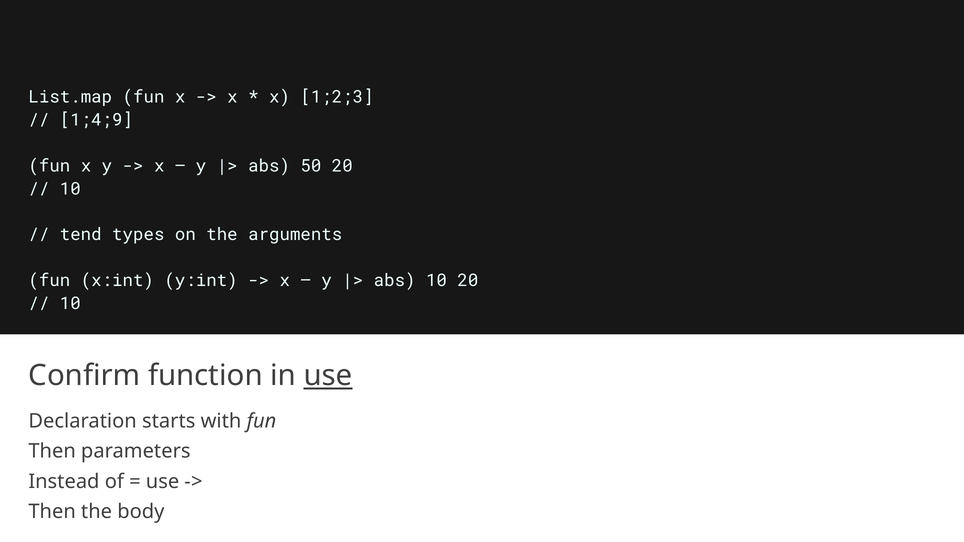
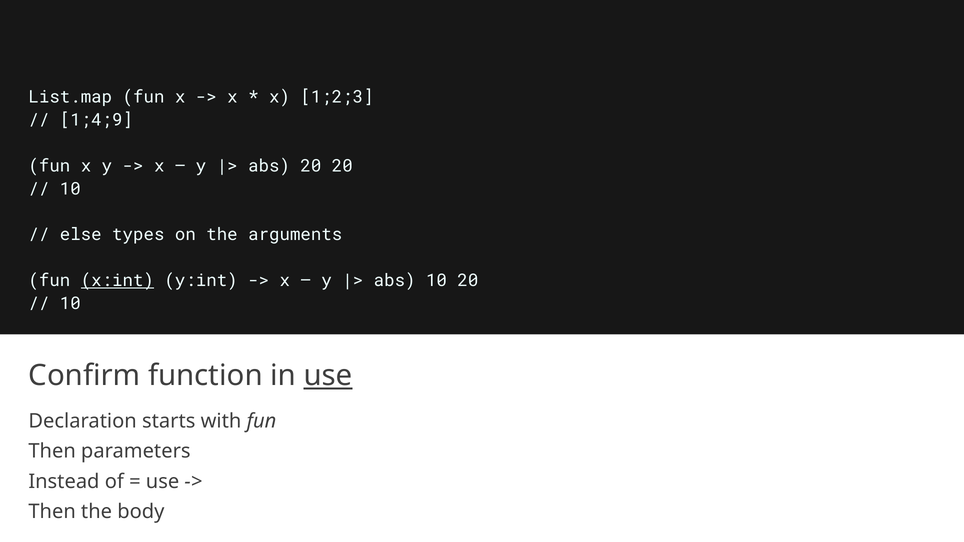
abs 50: 50 -> 20
tend: tend -> else
x:int underline: none -> present
